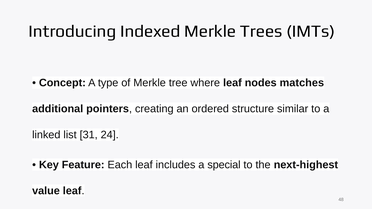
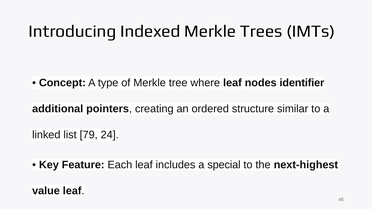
matches: matches -> identifier
31: 31 -> 79
